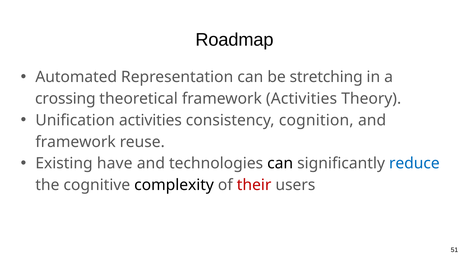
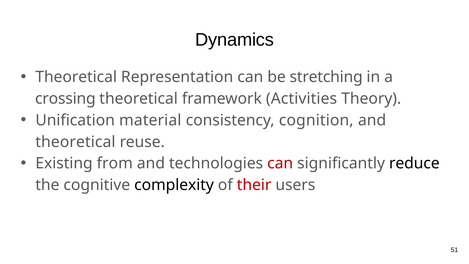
Roadmap: Roadmap -> Dynamics
Automated at (76, 77): Automated -> Theoretical
Unification activities: activities -> material
framework at (76, 142): framework -> theoretical
have: have -> from
can at (280, 163) colour: black -> red
reduce colour: blue -> black
